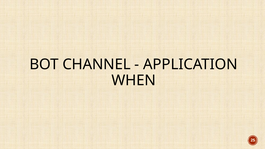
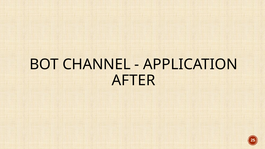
WHEN: WHEN -> AFTER
